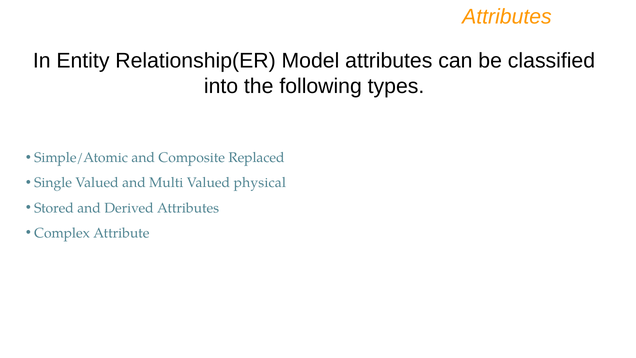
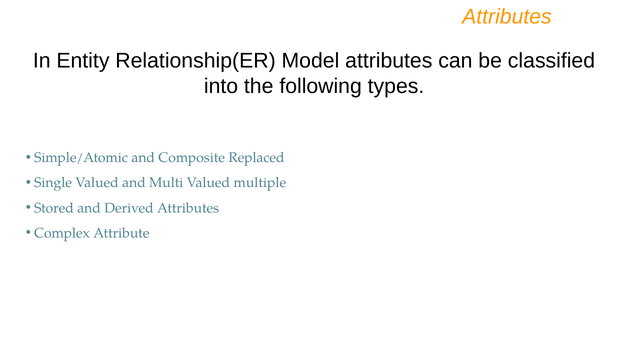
physical: physical -> multiple
